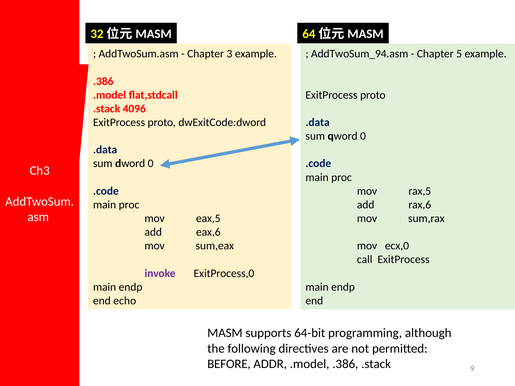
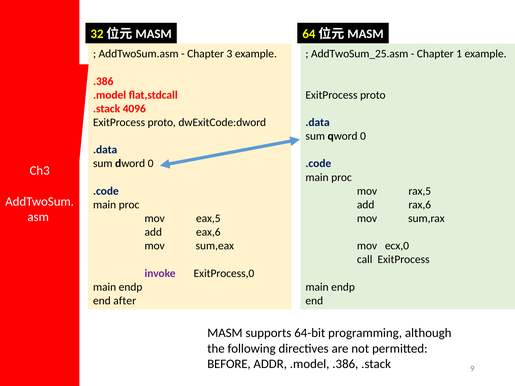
AddTwoSum_94.asm: AddTwoSum_94.asm -> AddTwoSum_25.asm
5: 5 -> 1
echo: echo -> after
